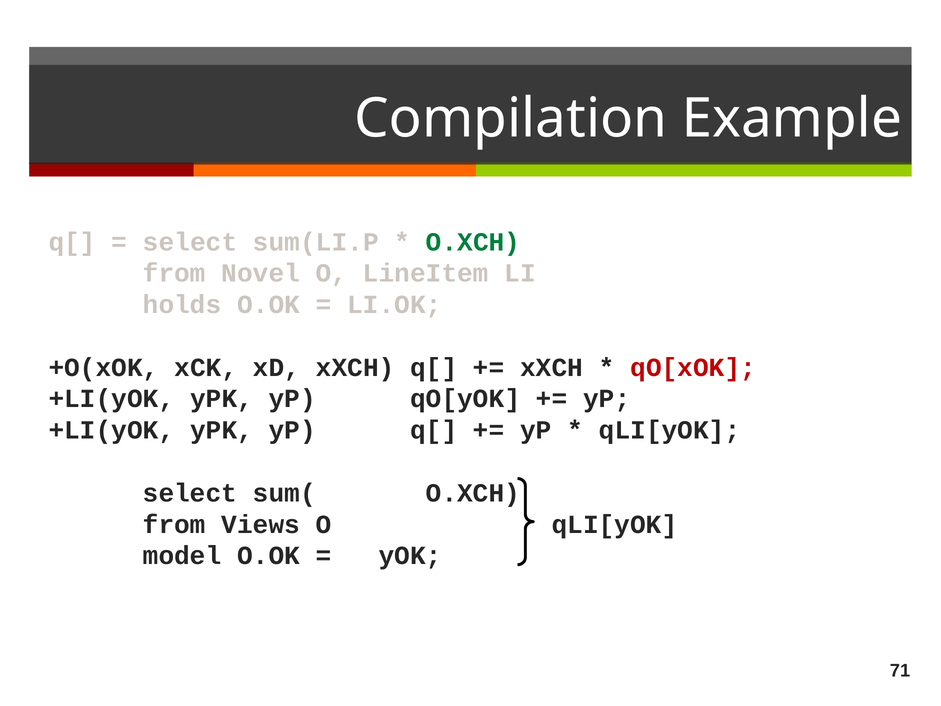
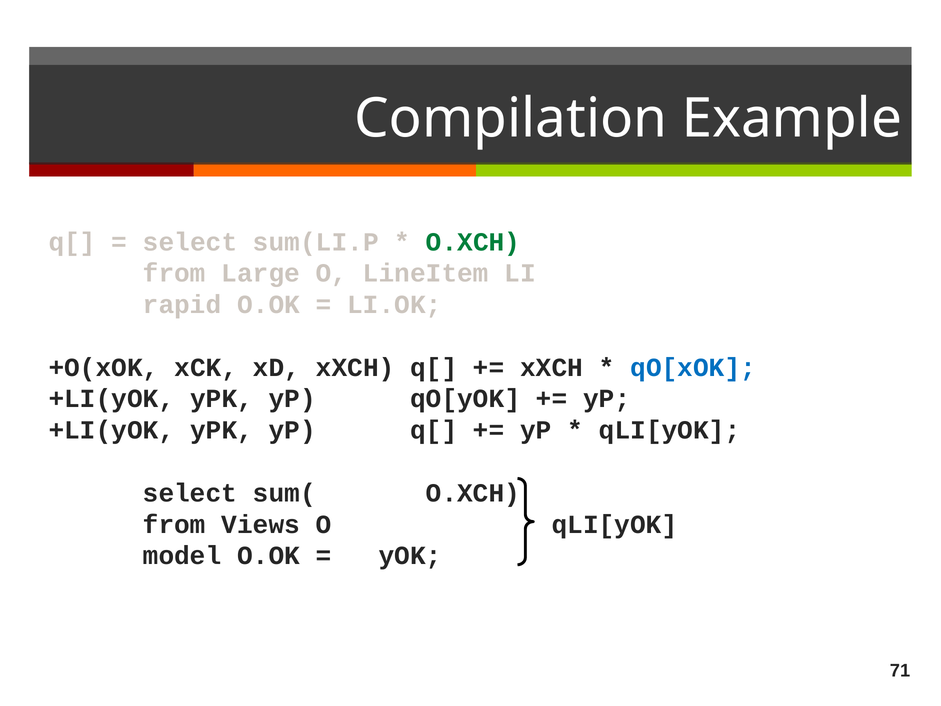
Novel: Novel -> Large
holds: holds -> rapid
qO[xOK colour: red -> blue
